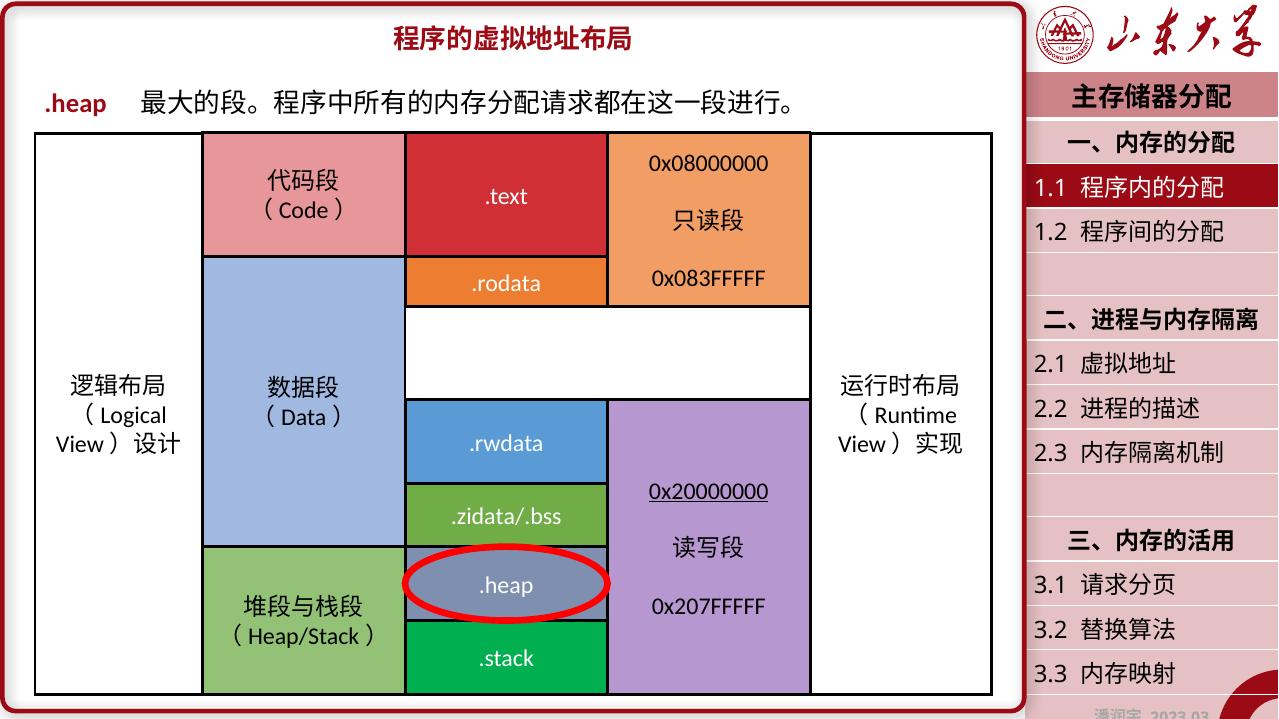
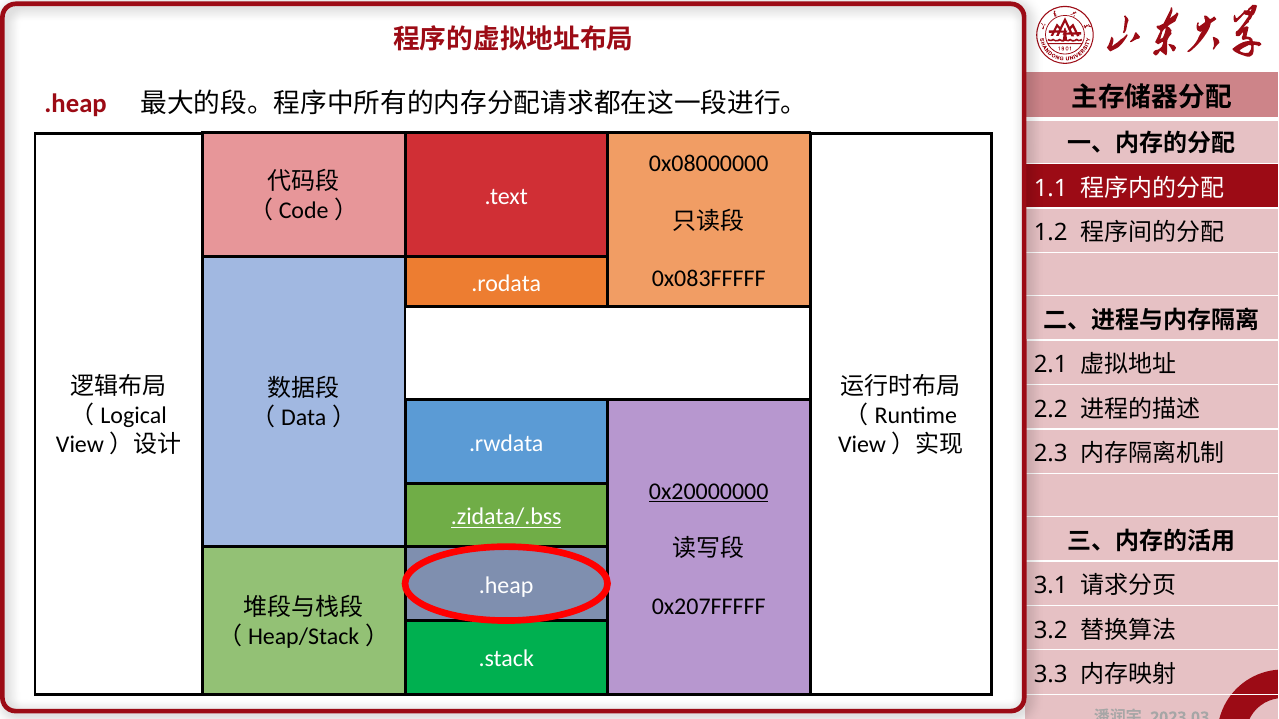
.zidata/.bss underline: none -> present
